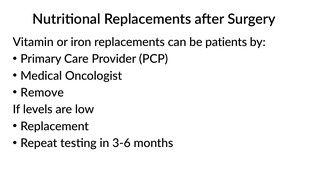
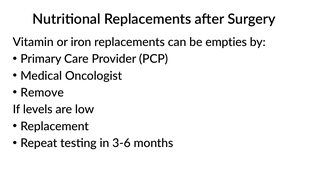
patients: patients -> empties
